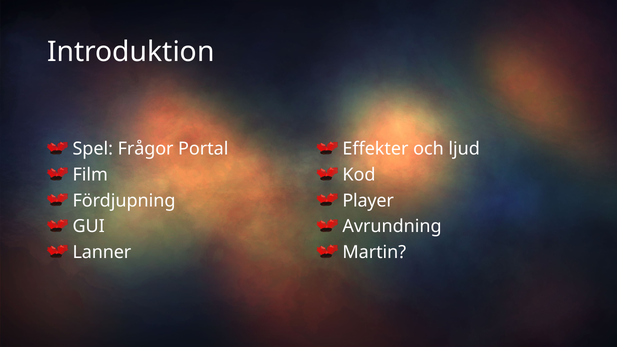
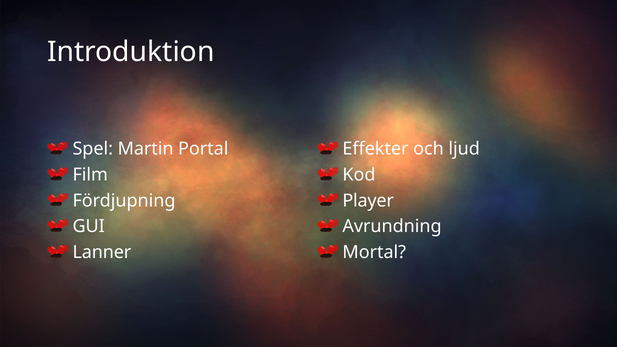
Frågor: Frågor -> Martin
Martin: Martin -> Mortal
